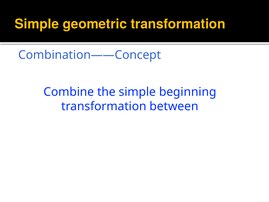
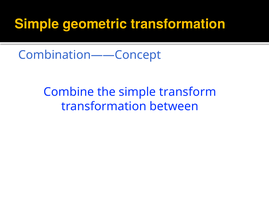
beginning: beginning -> transform
